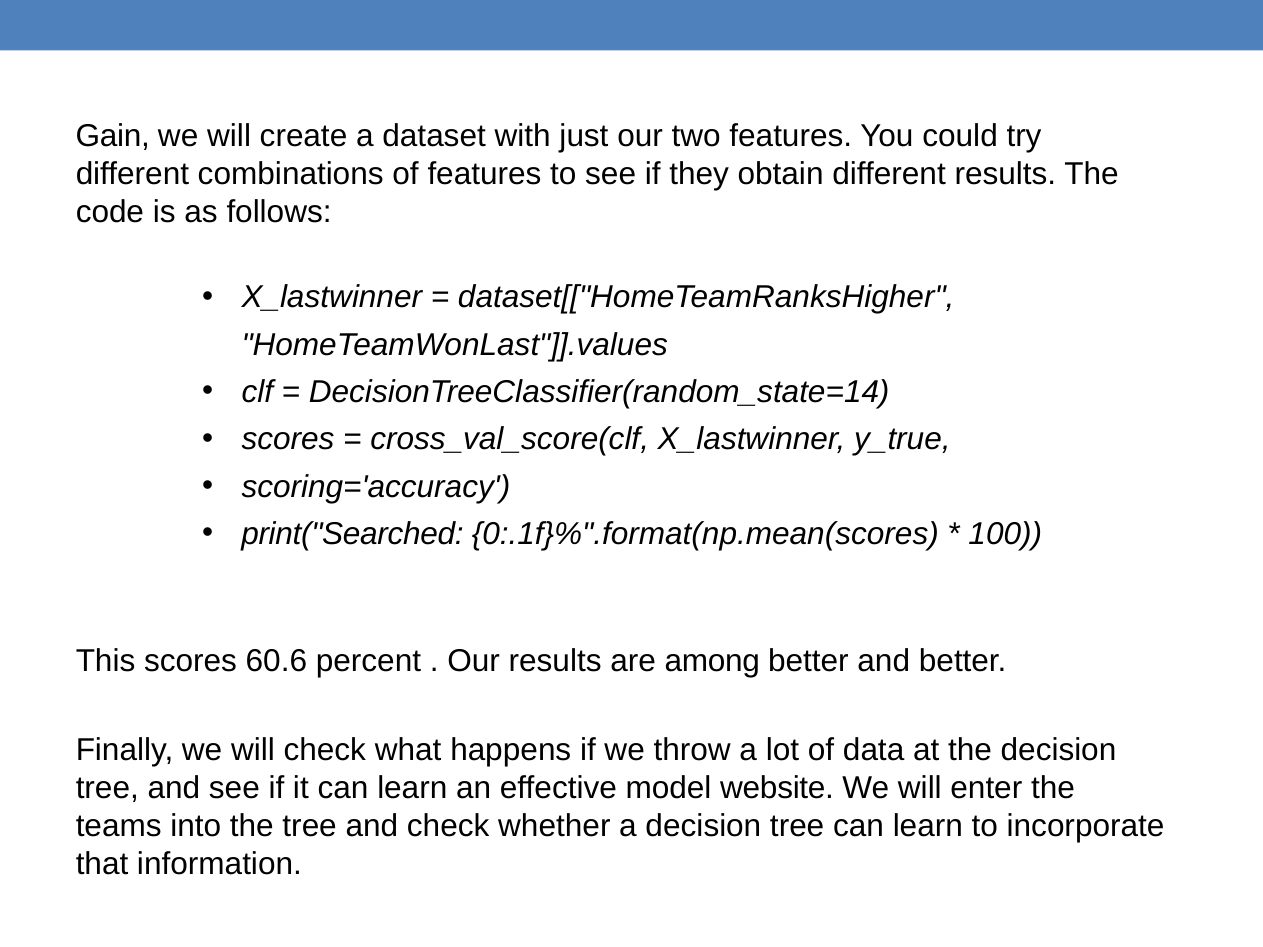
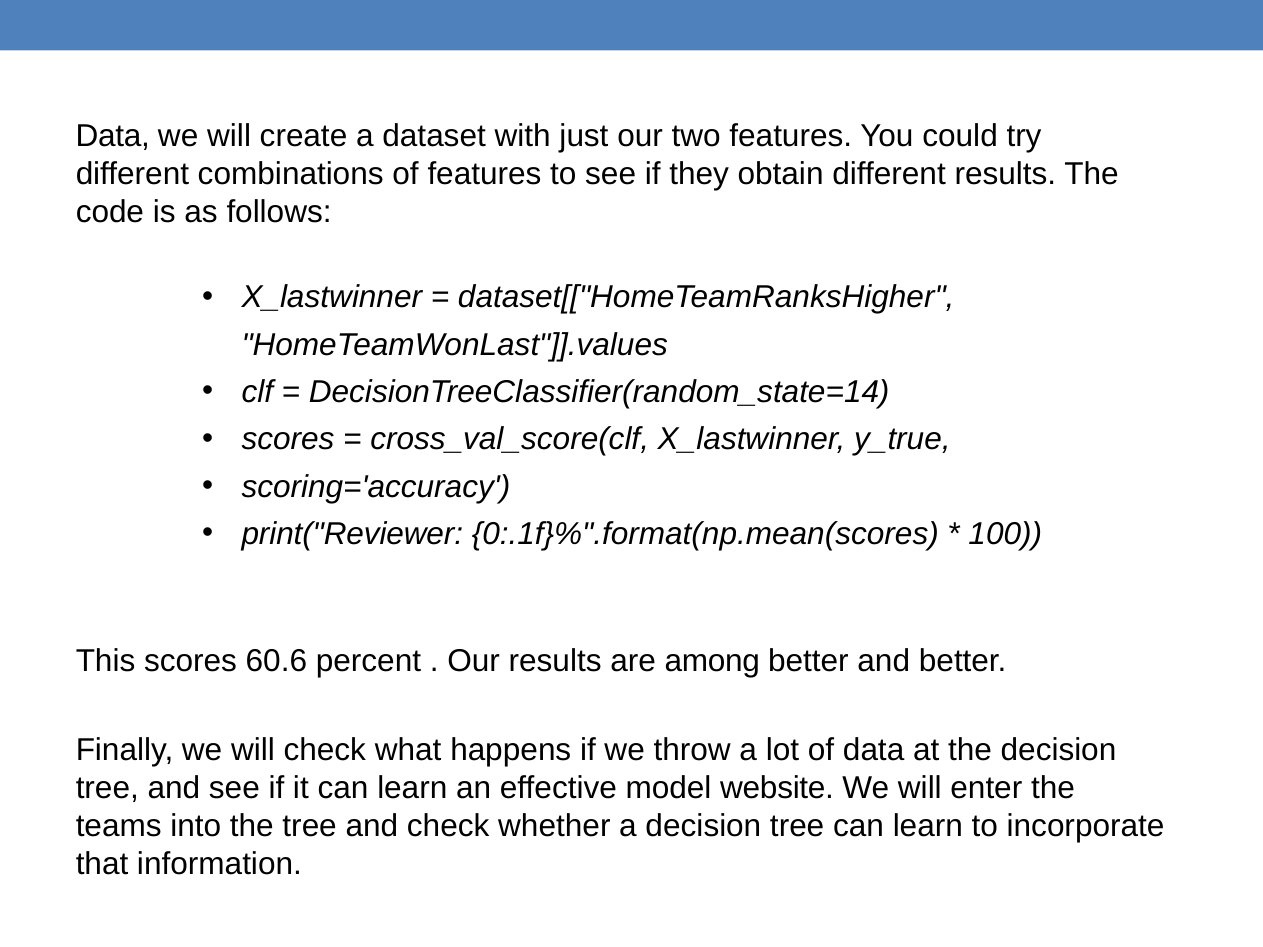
Gain at (113, 136): Gain -> Data
print("Searched: print("Searched -> print("Reviewer
